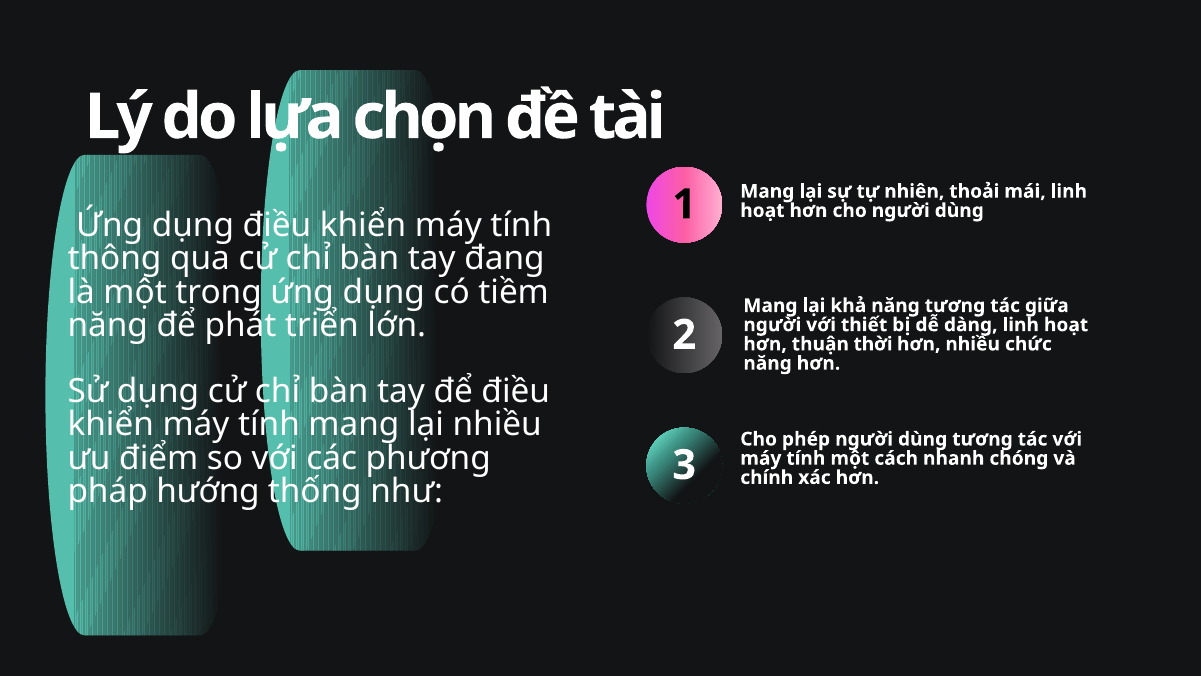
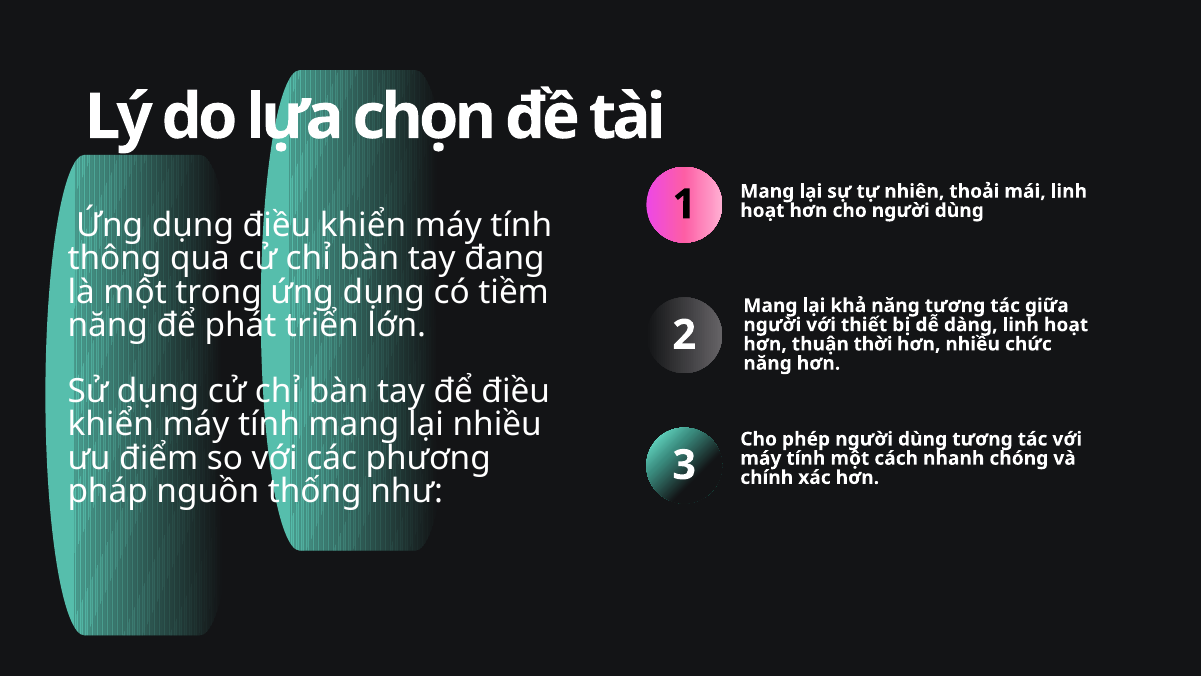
hướng: hướng -> nguồn
